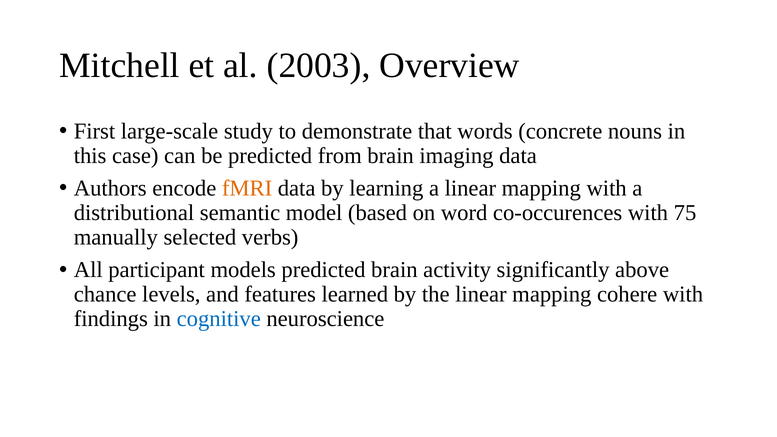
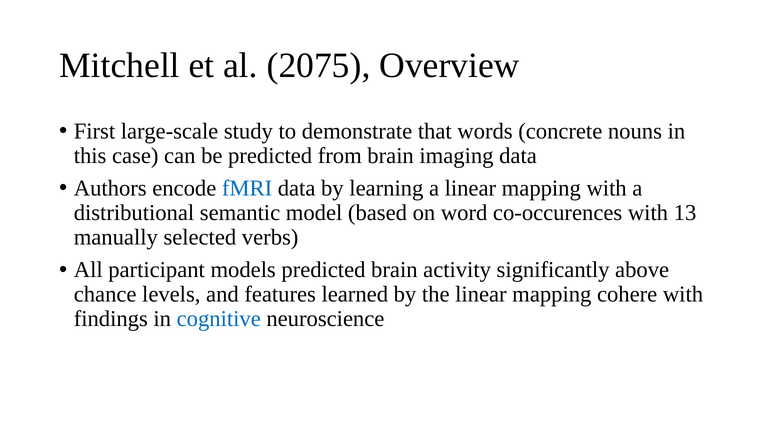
2003: 2003 -> 2075
fMRI colour: orange -> blue
75: 75 -> 13
